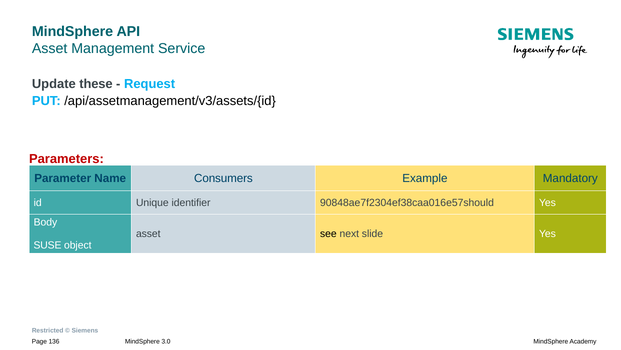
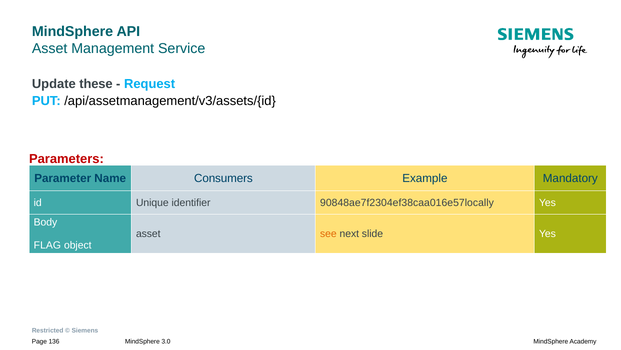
90848ae7f2304ef38caa016e57should: 90848ae7f2304ef38caa016e57should -> 90848ae7f2304ef38caa016e57locally
see colour: black -> orange
SUSE: SUSE -> FLAG
